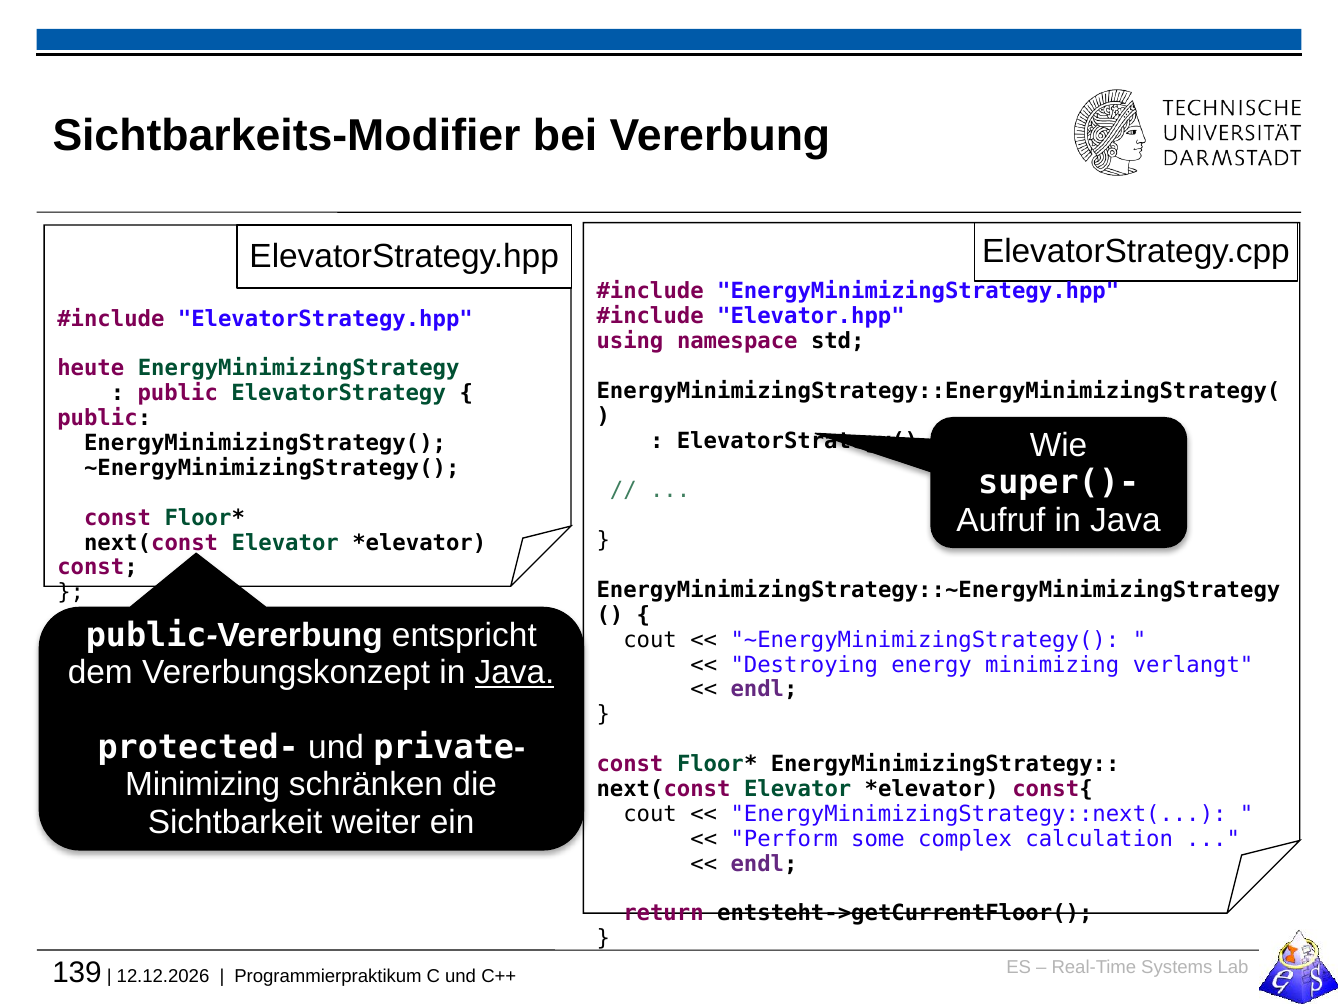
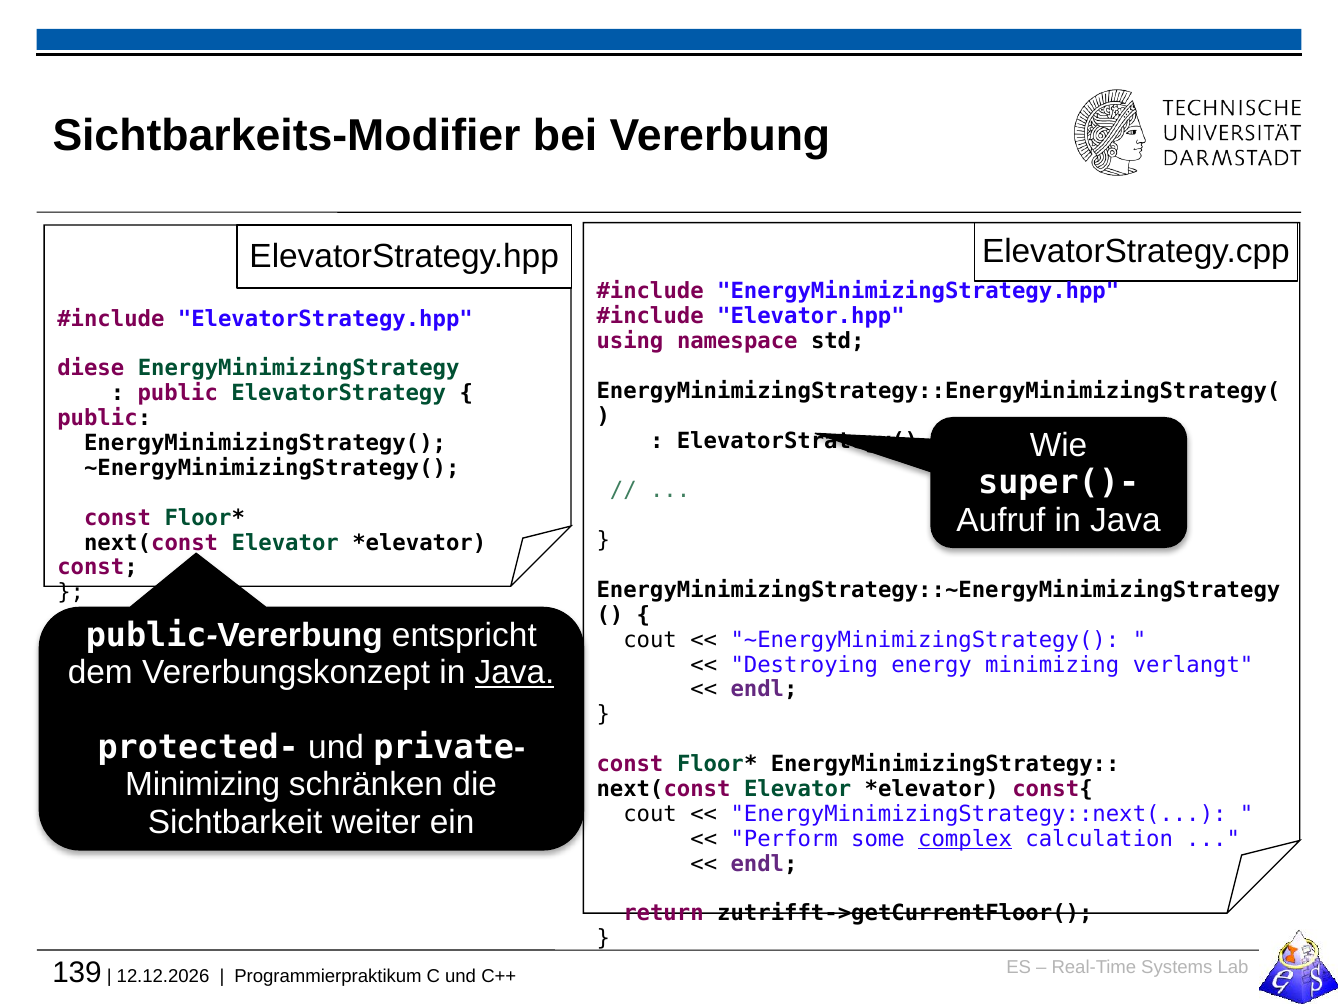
heute: heute -> diese
complex underline: none -> present
entsteht->getCurrentFloor(: entsteht->getCurrentFloor( -> zutrifft->getCurrentFloor(
